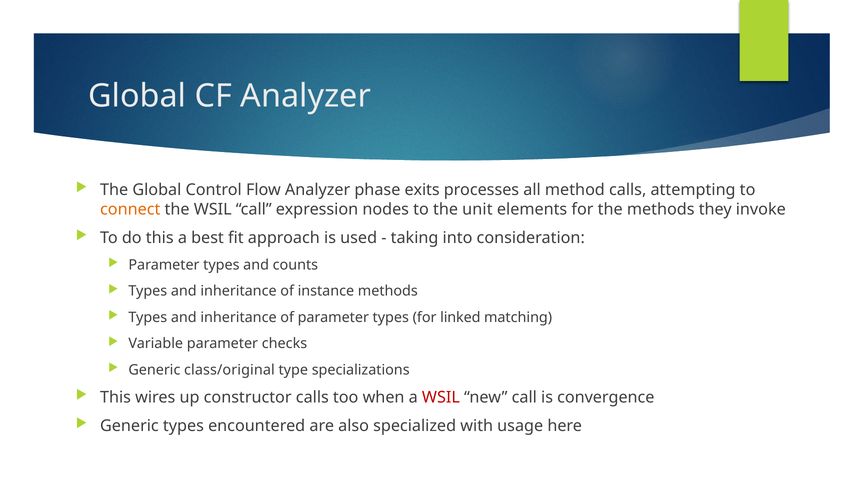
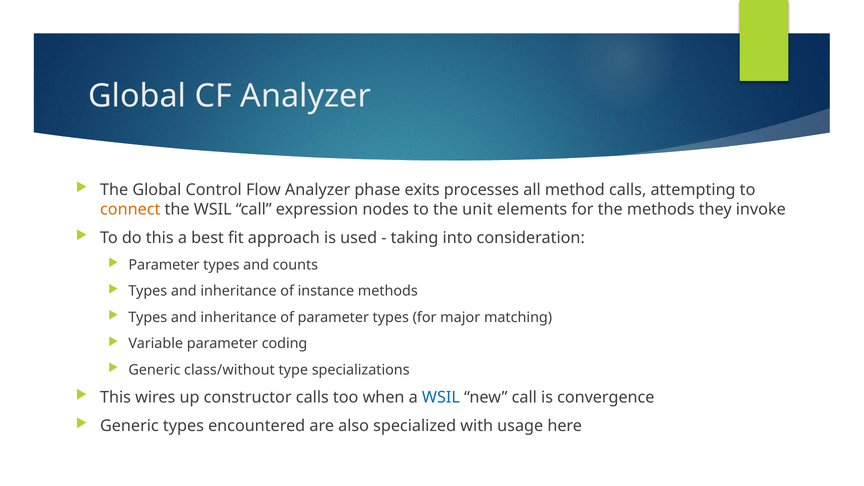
linked: linked -> major
checks: checks -> coding
class/original: class/original -> class/without
WSIL at (441, 397) colour: red -> blue
